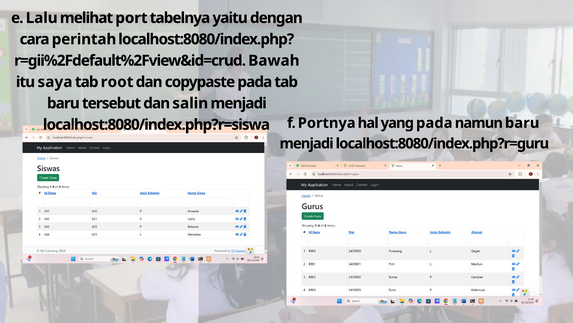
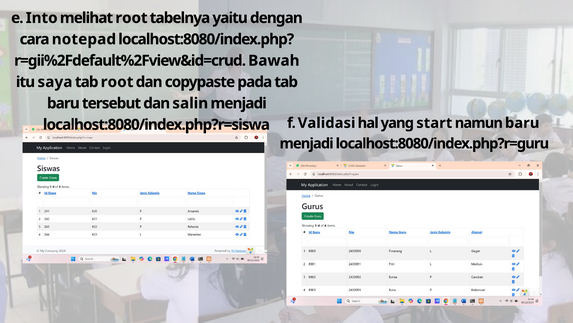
Lalu: Lalu -> Into
melihat port: port -> root
perintah: perintah -> notepad
Portnya: Portnya -> Validasi
yang pada: pada -> start
